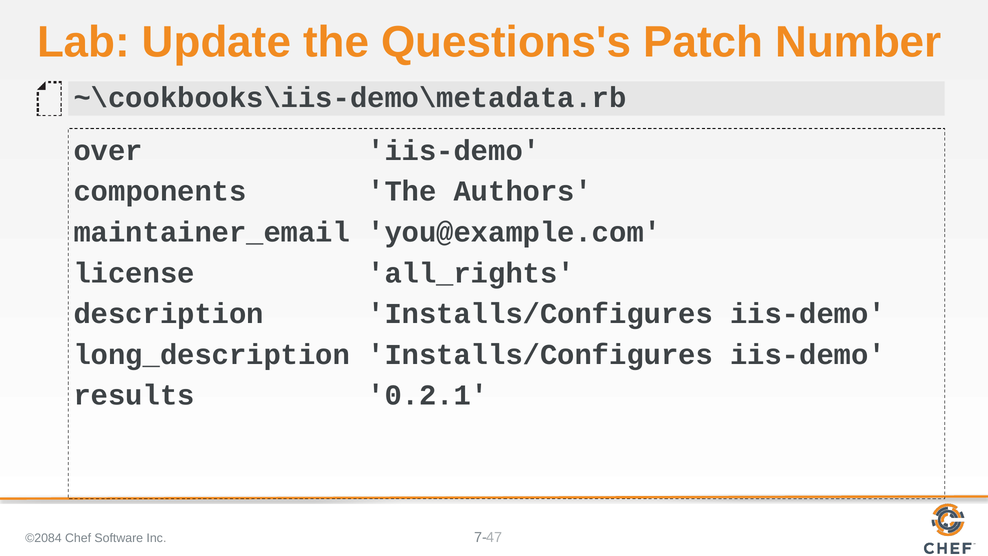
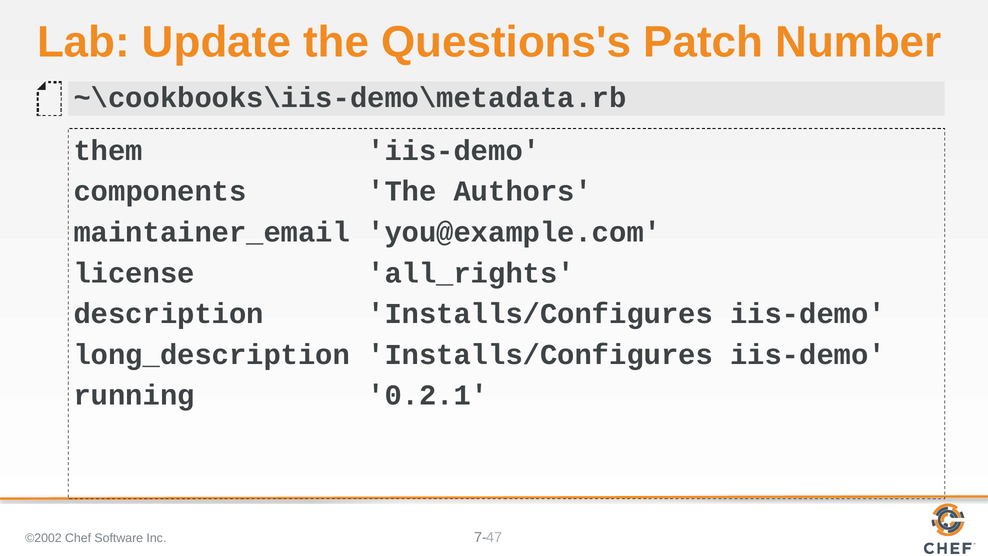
over: over -> them
results: results -> running
©2084: ©2084 -> ©2002
